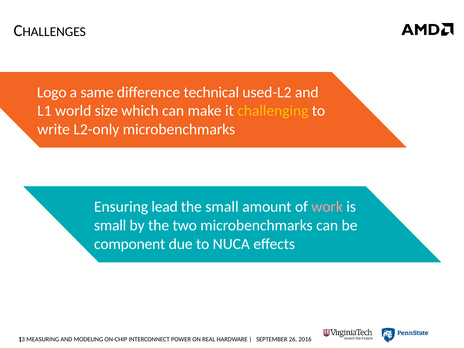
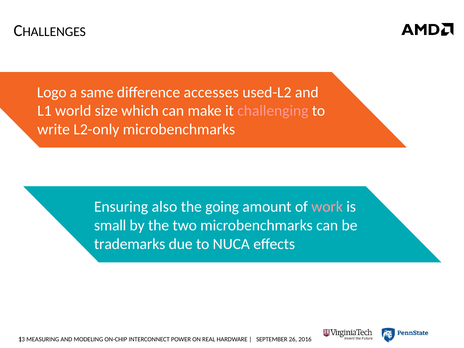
technical: technical -> accesses
challenging colour: yellow -> pink
lead: lead -> also
the small: small -> going
component: component -> trademarks
